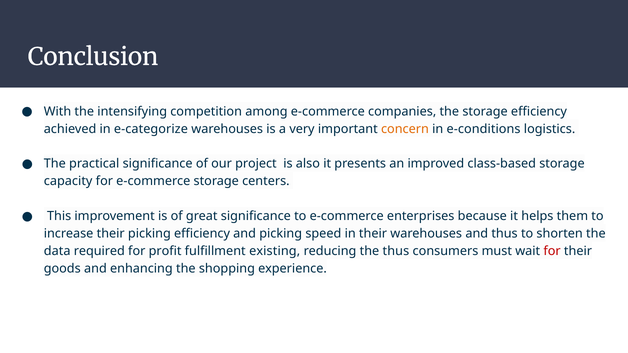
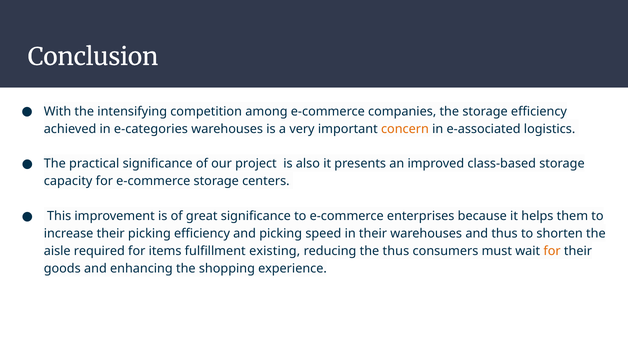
e-categorize: e-categorize -> e-categories
e-conditions: e-conditions -> e-associated
data: data -> aisle
profit: profit -> items
for at (552, 251) colour: red -> orange
